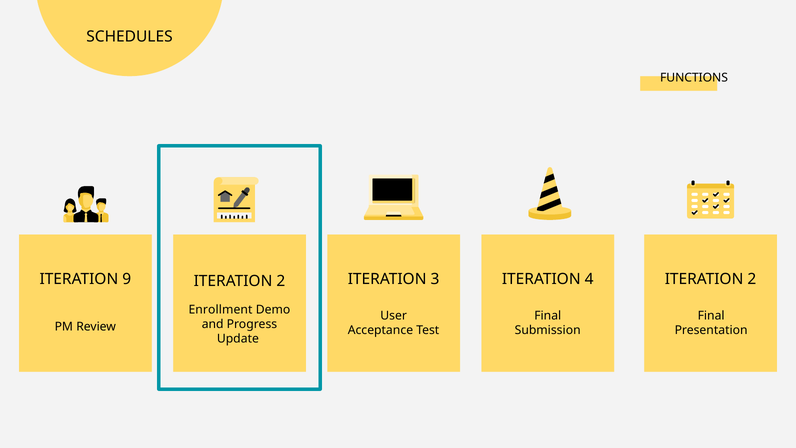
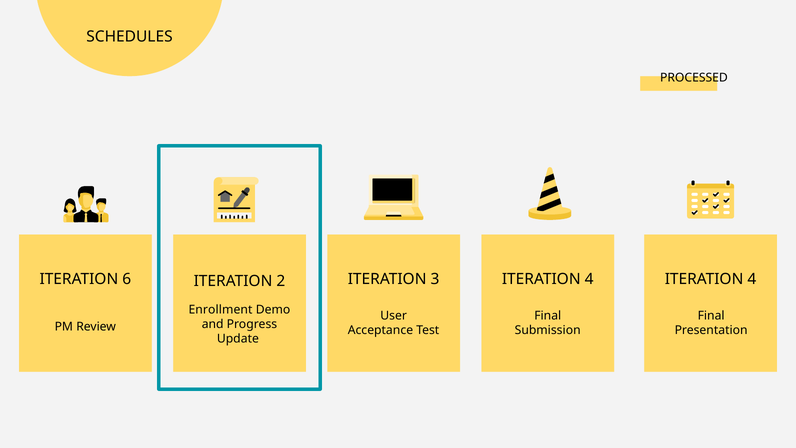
FUNCTIONS: FUNCTIONS -> PROCESSED
9: 9 -> 6
2 at (752, 279): 2 -> 4
